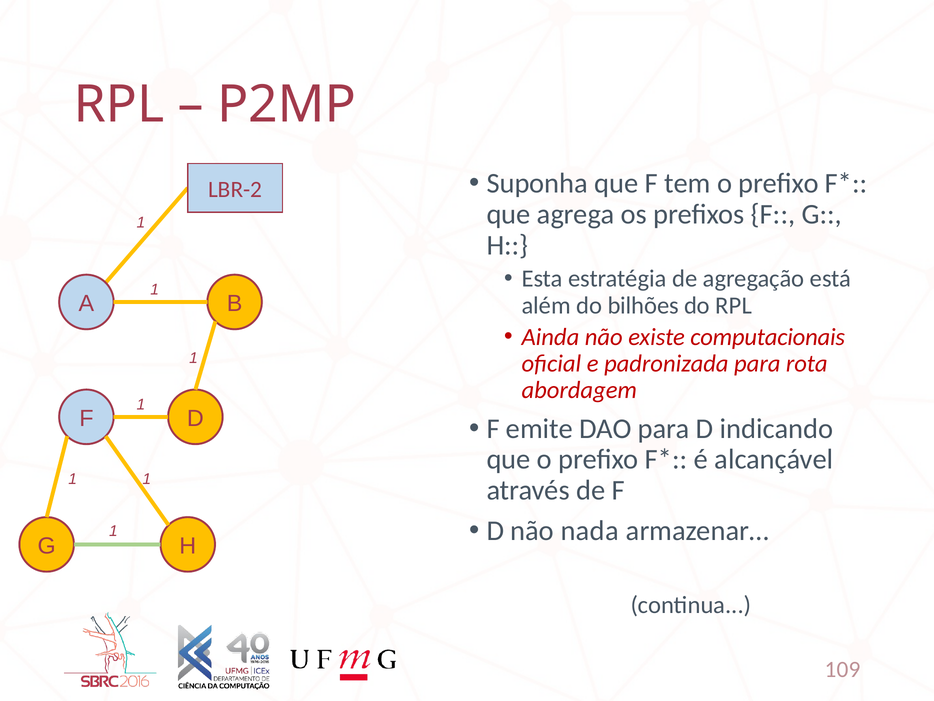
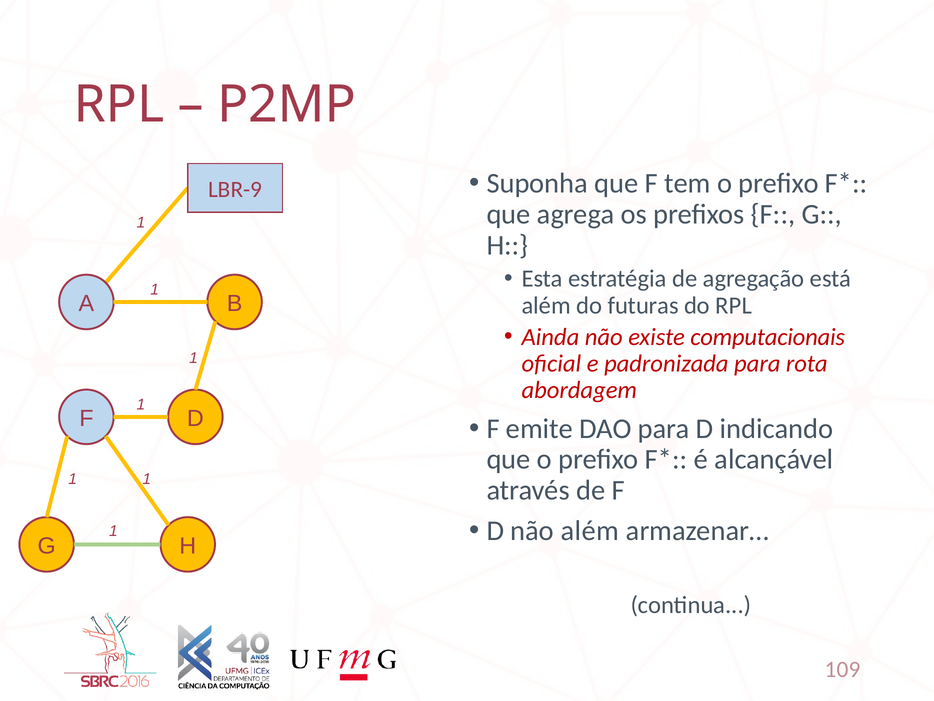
LBR-2: LBR-2 -> LBR-9
bilhões: bilhões -> futuras
não nada: nada -> além
